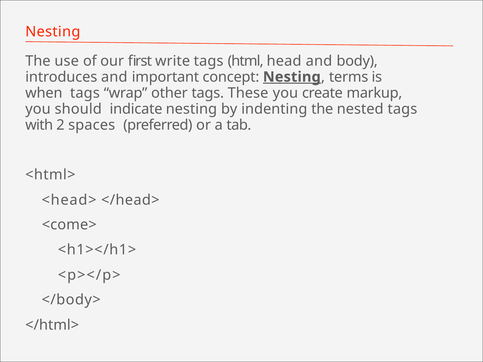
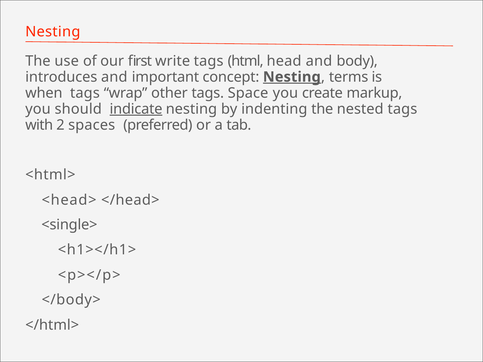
These: These -> Space
indicate underline: none -> present
<come>: <come> -> <single>
